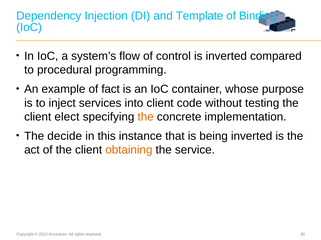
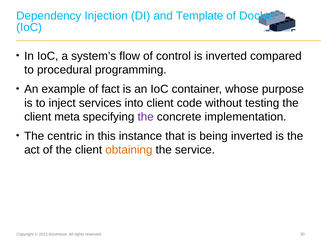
Binding: Binding -> Docker
elect: elect -> meta
the at (146, 117) colour: orange -> purple
decide: decide -> centric
